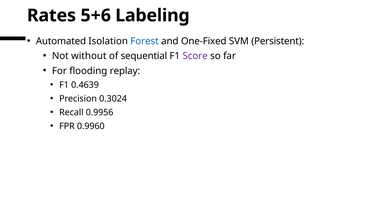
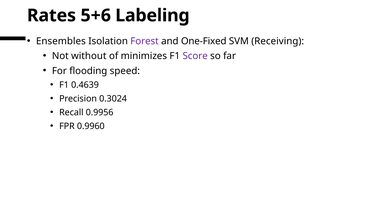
Automated: Automated -> Ensembles
Forest colour: blue -> purple
Persistent: Persistent -> Receiving
sequential: sequential -> minimizes
replay: replay -> speed
